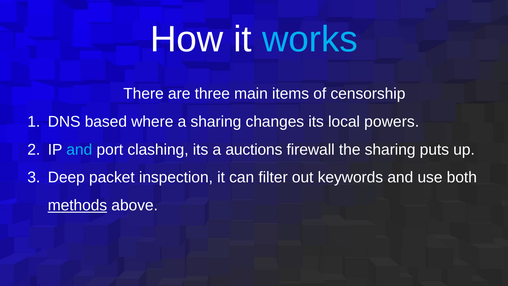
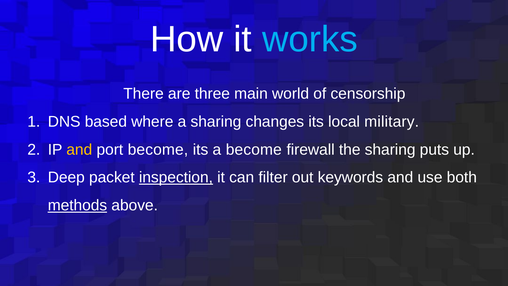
items: items -> world
powers: powers -> military
and at (79, 149) colour: light blue -> yellow
port clashing: clashing -> become
a auctions: auctions -> become
inspection underline: none -> present
